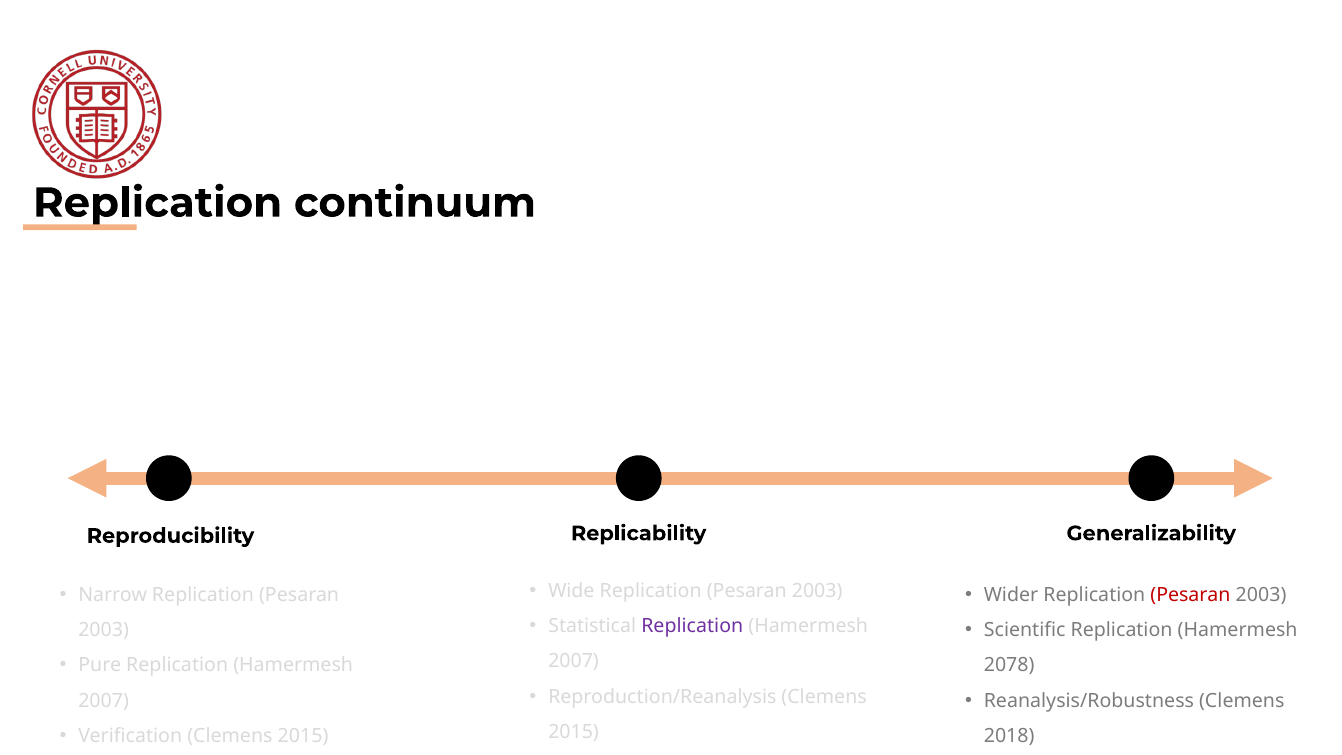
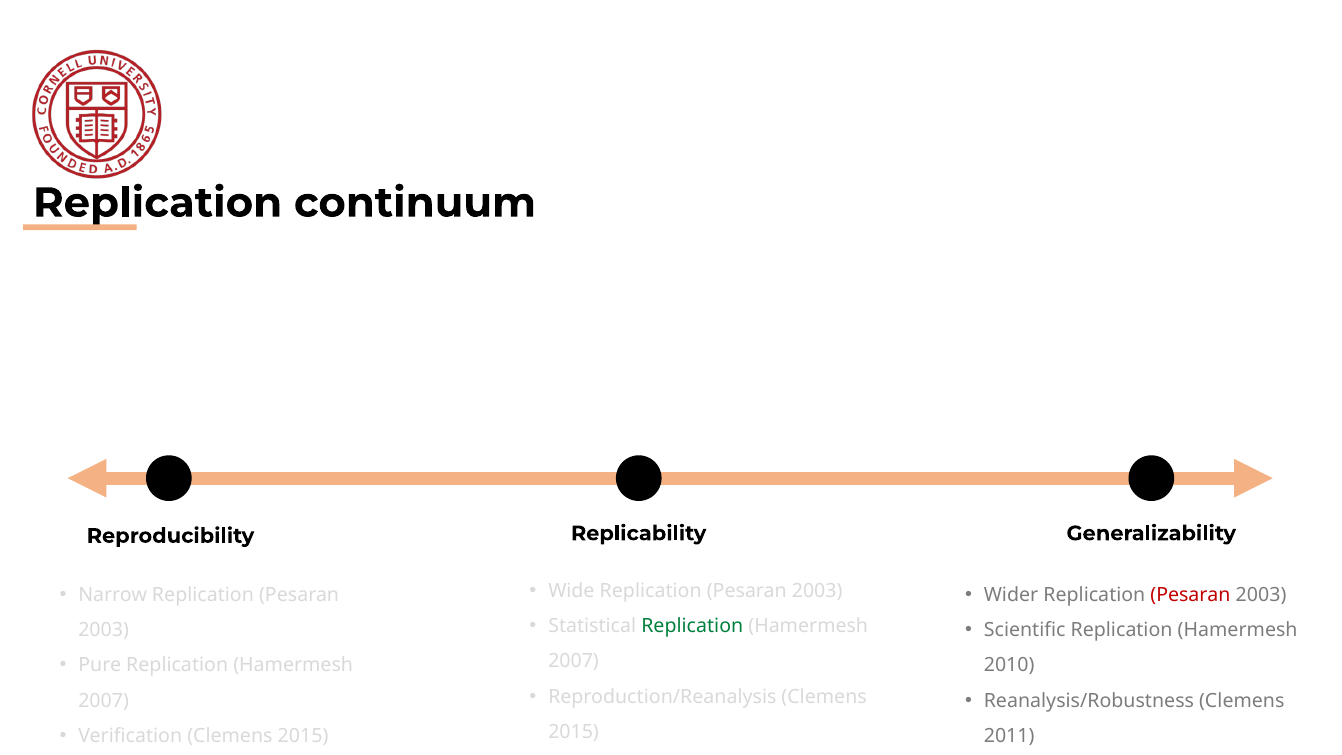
Replication at (692, 626) colour: purple -> green
2078: 2078 -> 2010
2018: 2018 -> 2011
